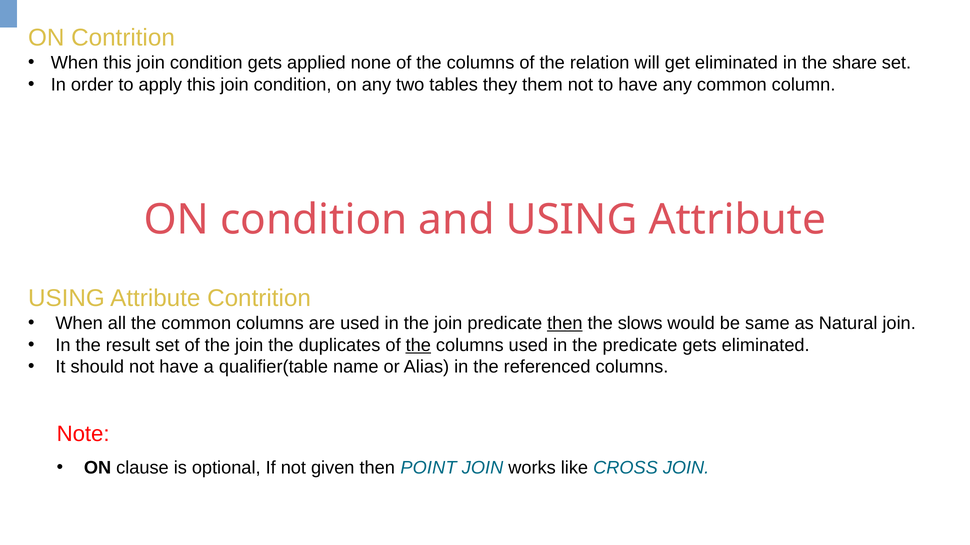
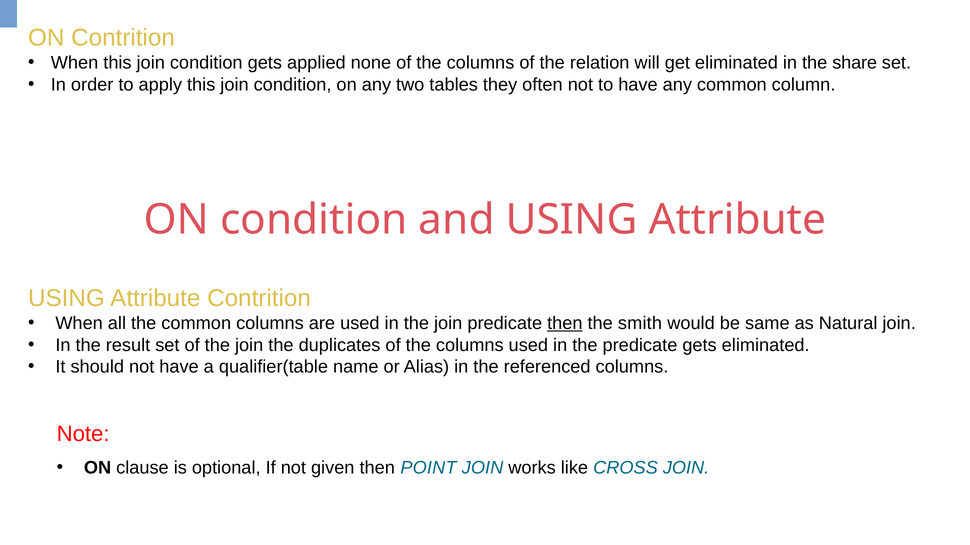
them: them -> often
slows: slows -> smith
the at (418, 346) underline: present -> none
